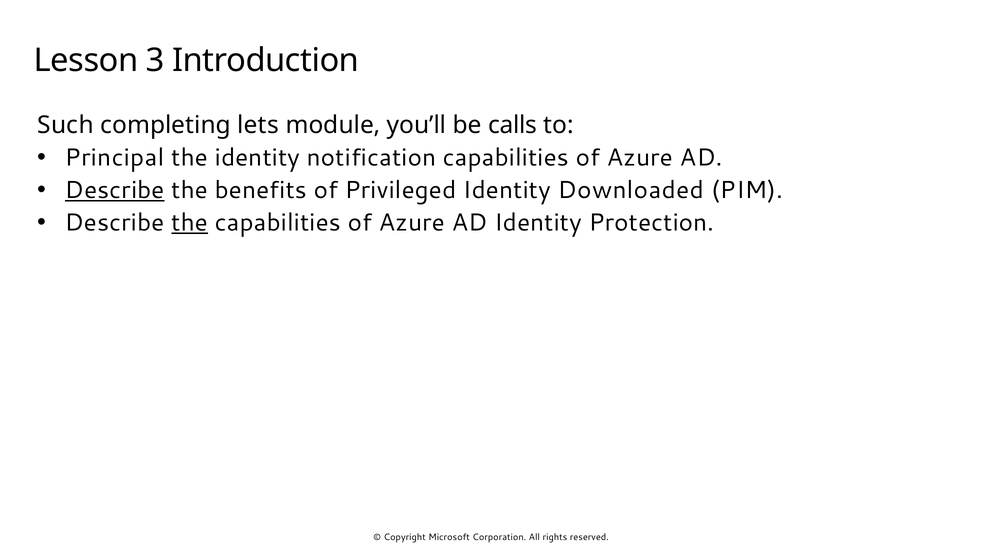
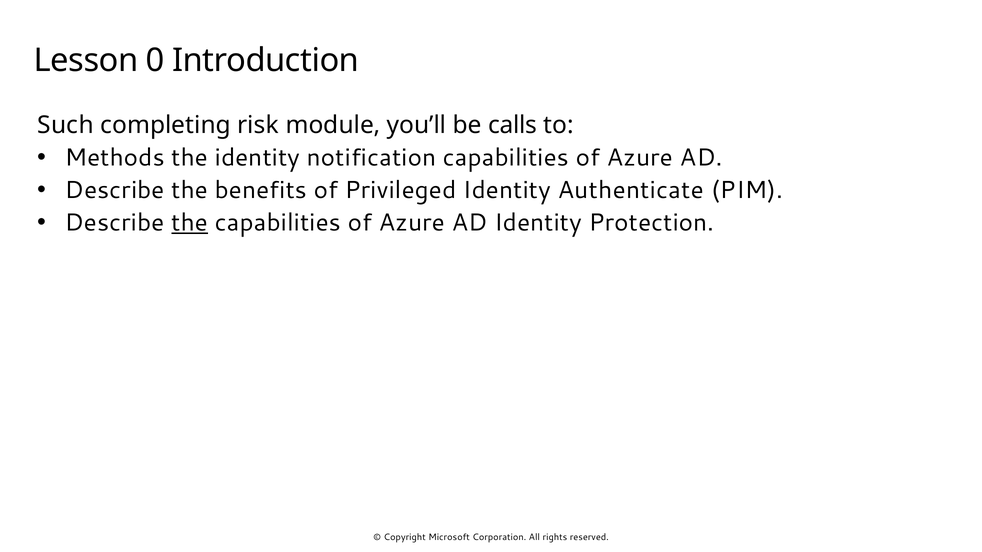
3: 3 -> 0
lets: lets -> risk
Principal: Principal -> Methods
Describe at (115, 190) underline: present -> none
Downloaded: Downloaded -> Authenticate
